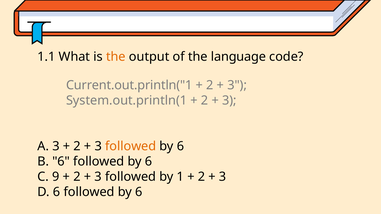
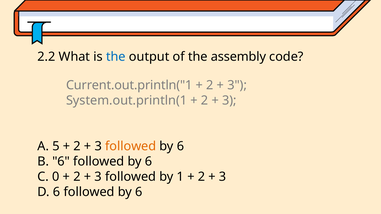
1.1: 1.1 -> 2.2
the at (116, 57) colour: orange -> blue
language: language -> assembly
A 3: 3 -> 5
9: 9 -> 0
